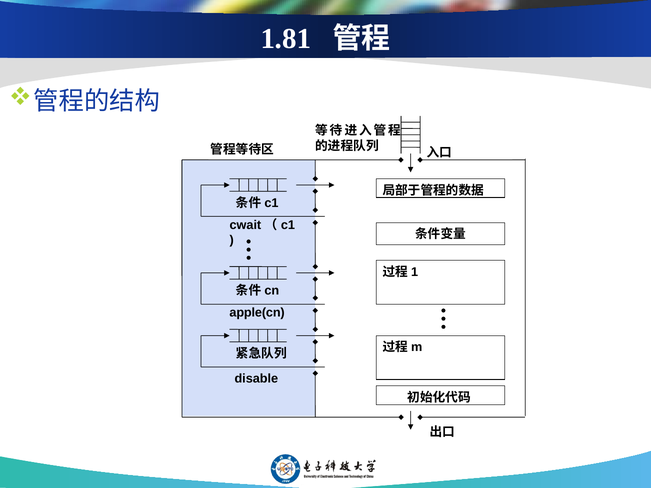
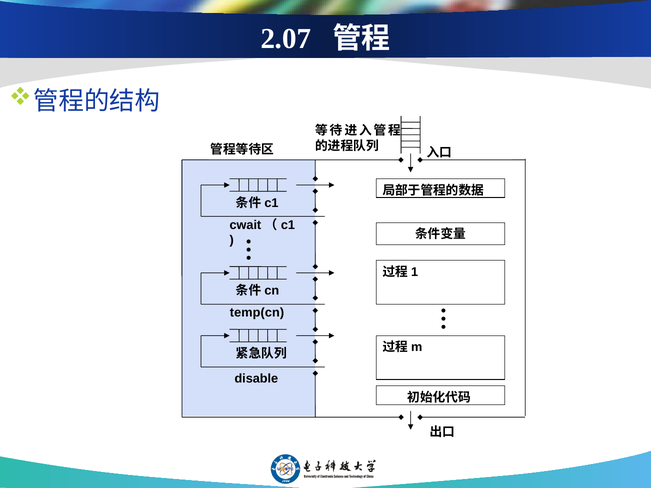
1.81: 1.81 -> 2.07
apple(cn: apple(cn -> temp(cn
